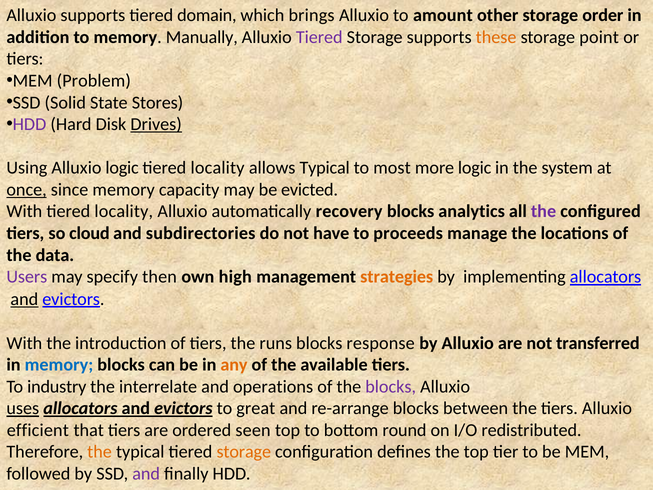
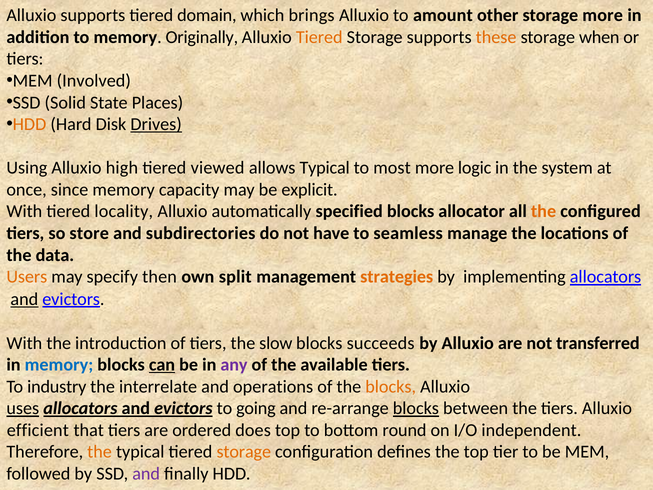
storage order: order -> more
Manually: Manually -> Originally
Tiered at (319, 37) colour: purple -> orange
point: point -> when
Problem: Problem -> Involved
Stores: Stores -> Places
HDD at (29, 124) colour: purple -> orange
Alluxio logic: logic -> high
locality at (218, 168): locality -> viewed
once underline: present -> none
evicted: evicted -> explicit
recovery: recovery -> specified
analytics: analytics -> allocator
the at (544, 211) colour: purple -> orange
cloud: cloud -> store
proceeds: proceeds -> seamless
Users colour: purple -> orange
high: high -> split
runs: runs -> slow
response: response -> succeeds
can underline: none -> present
any colour: orange -> purple
blocks at (391, 386) colour: purple -> orange
great: great -> going
blocks at (416, 408) underline: none -> present
seen: seen -> does
redistributed: redistributed -> independent
